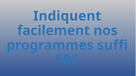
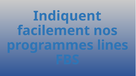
suffi: suffi -> lines
